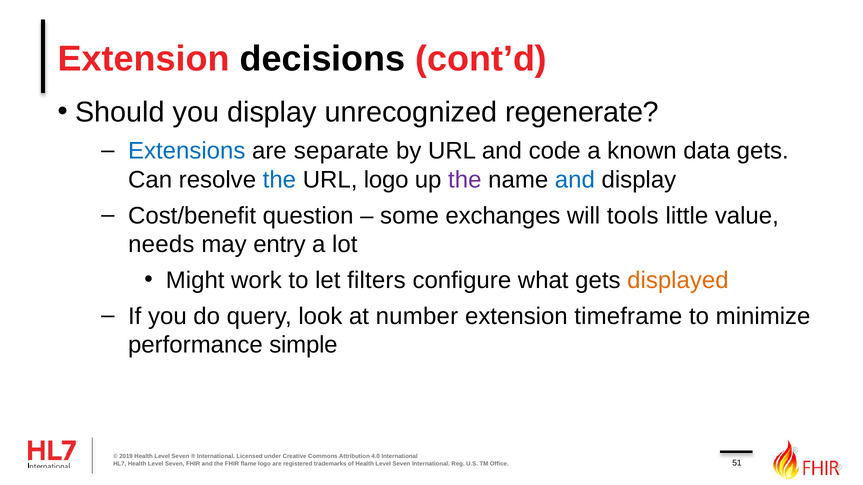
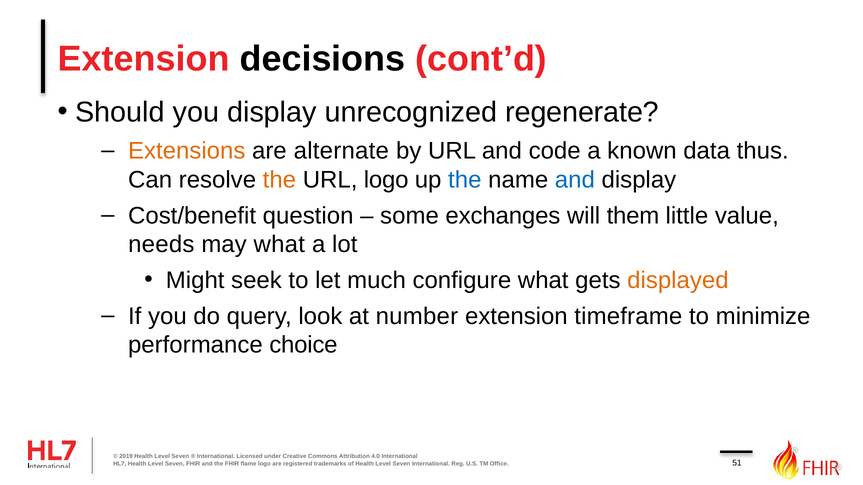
Extensions colour: blue -> orange
separate: separate -> alternate
data gets: gets -> thus
the at (279, 180) colour: blue -> orange
the at (465, 180) colour: purple -> blue
tools: tools -> them
may entry: entry -> what
work: work -> seek
filters: filters -> much
simple: simple -> choice
